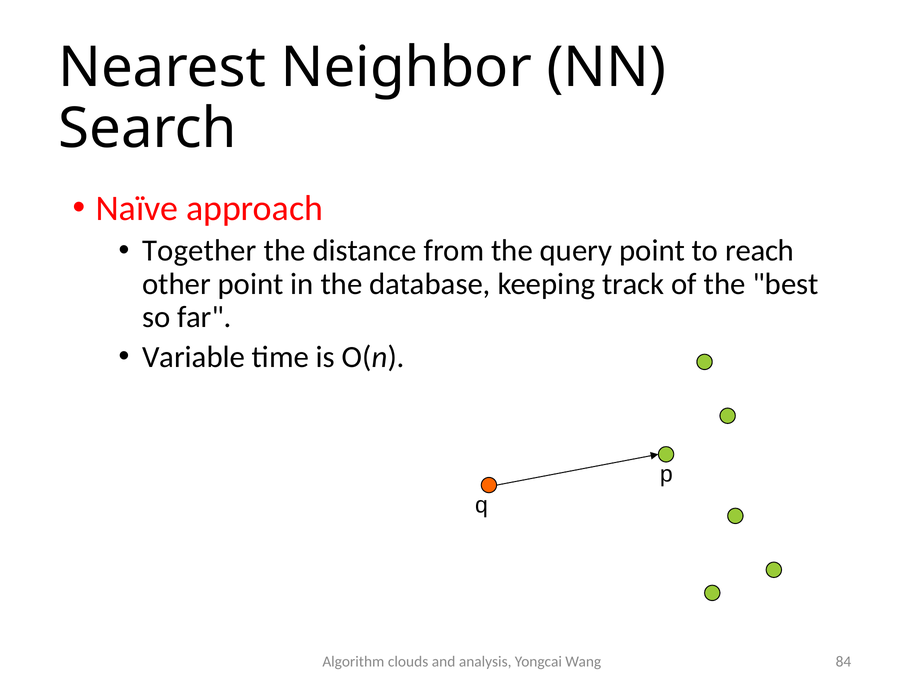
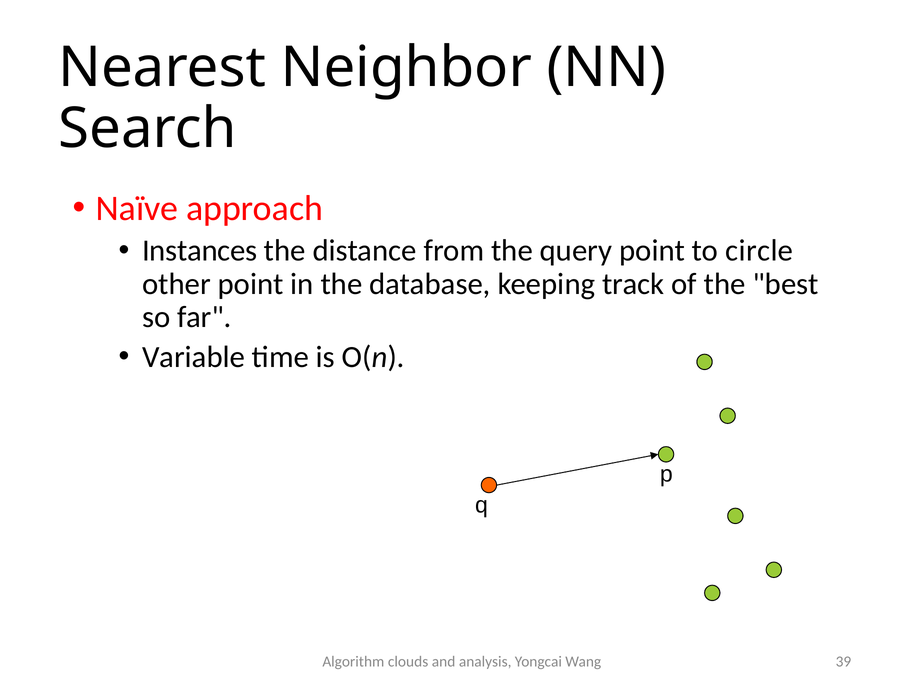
Together: Together -> Instances
reach: reach -> circle
84: 84 -> 39
